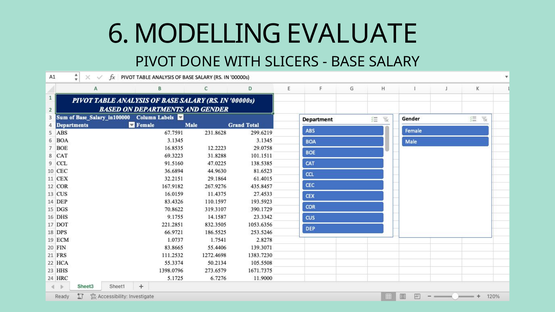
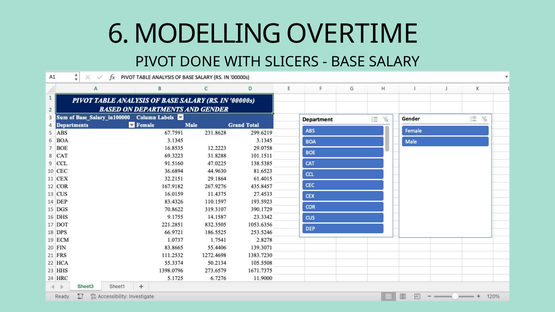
EVALUATE: EVALUATE -> OVERTIME
